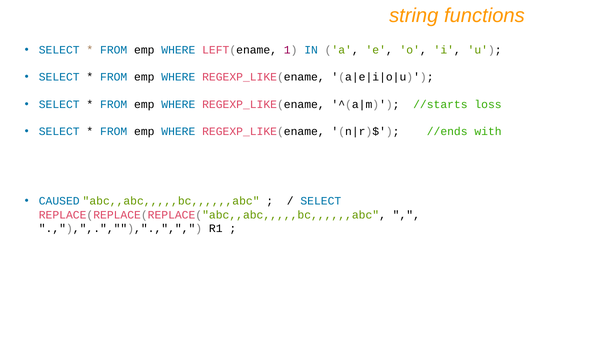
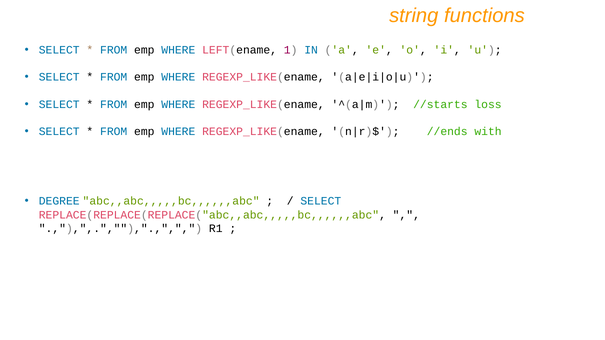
CAUSED: CAUSED -> DEGREE
